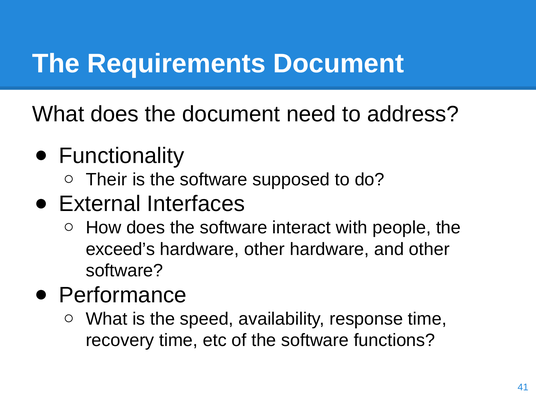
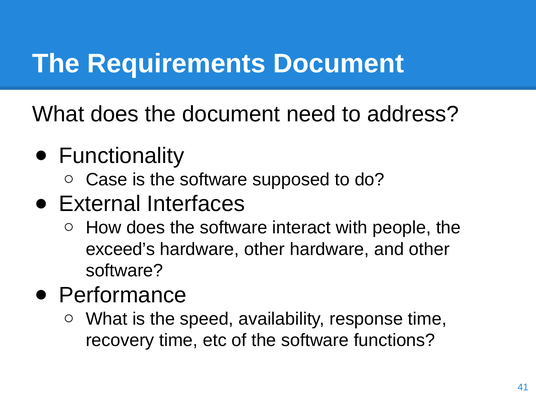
Their: Their -> Case
